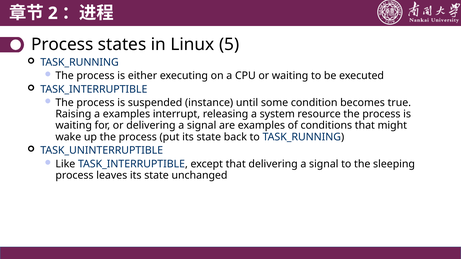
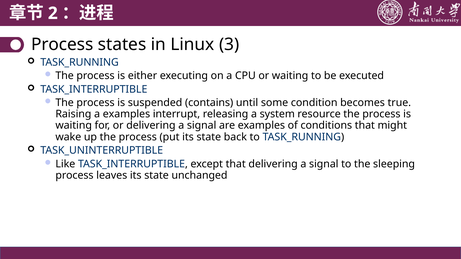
5: 5 -> 3
instance: instance -> contains
